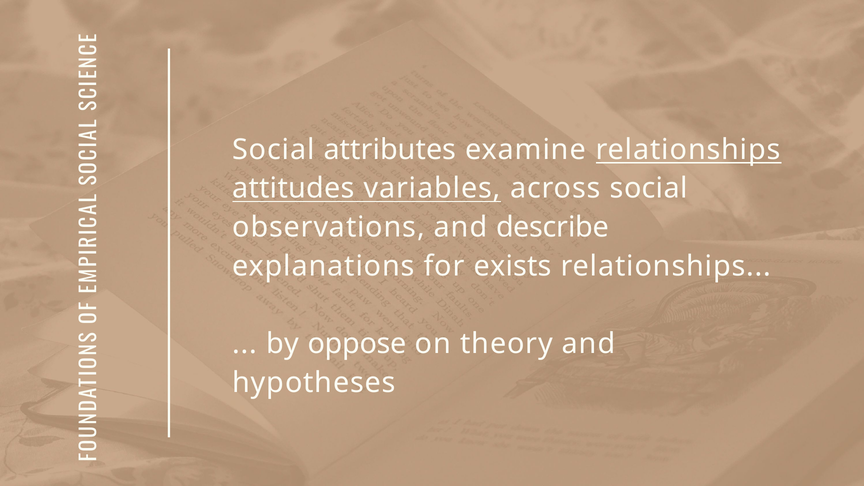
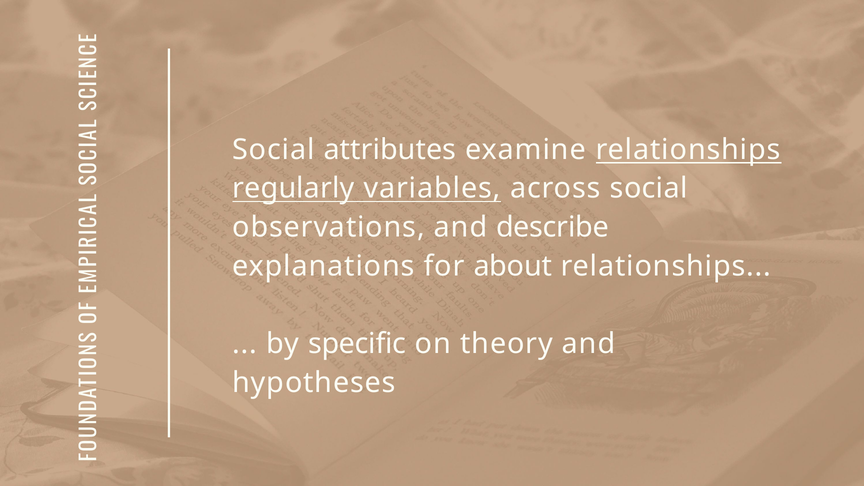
attitudes: attitudes -> regularly
exists: exists -> about
oppose: oppose -> specific
